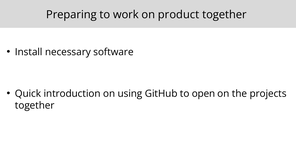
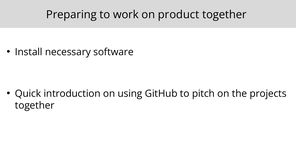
open: open -> pitch
